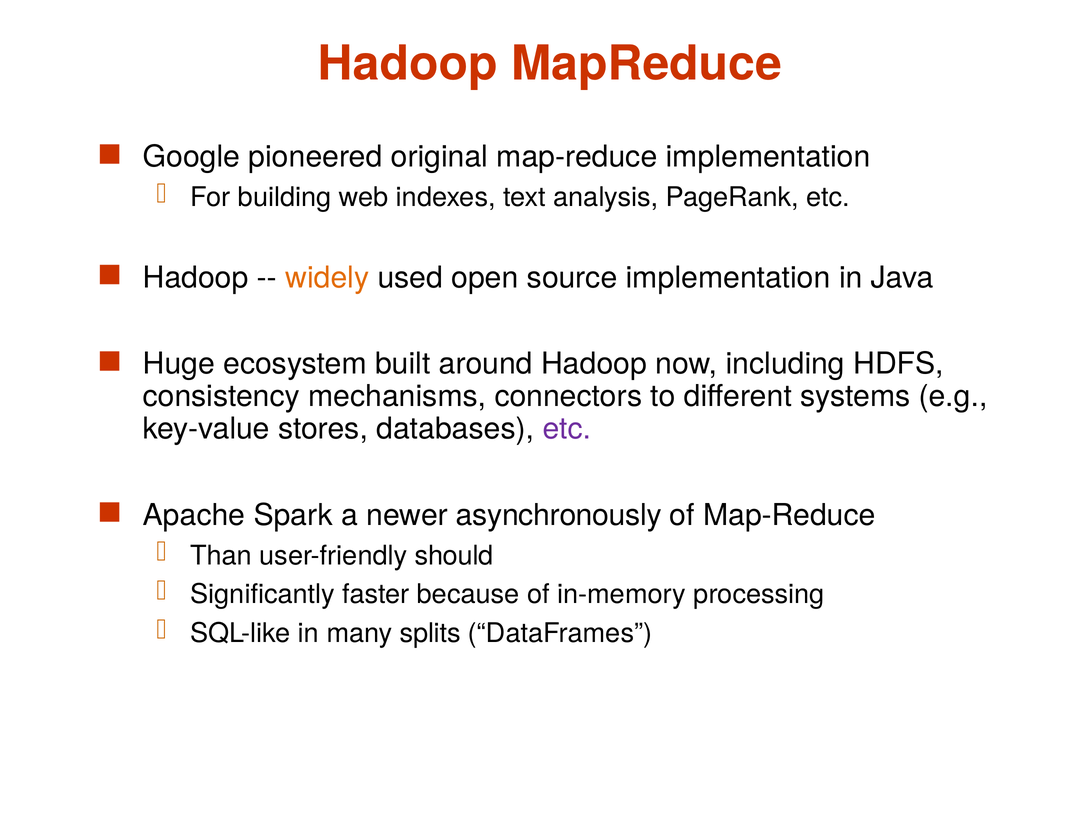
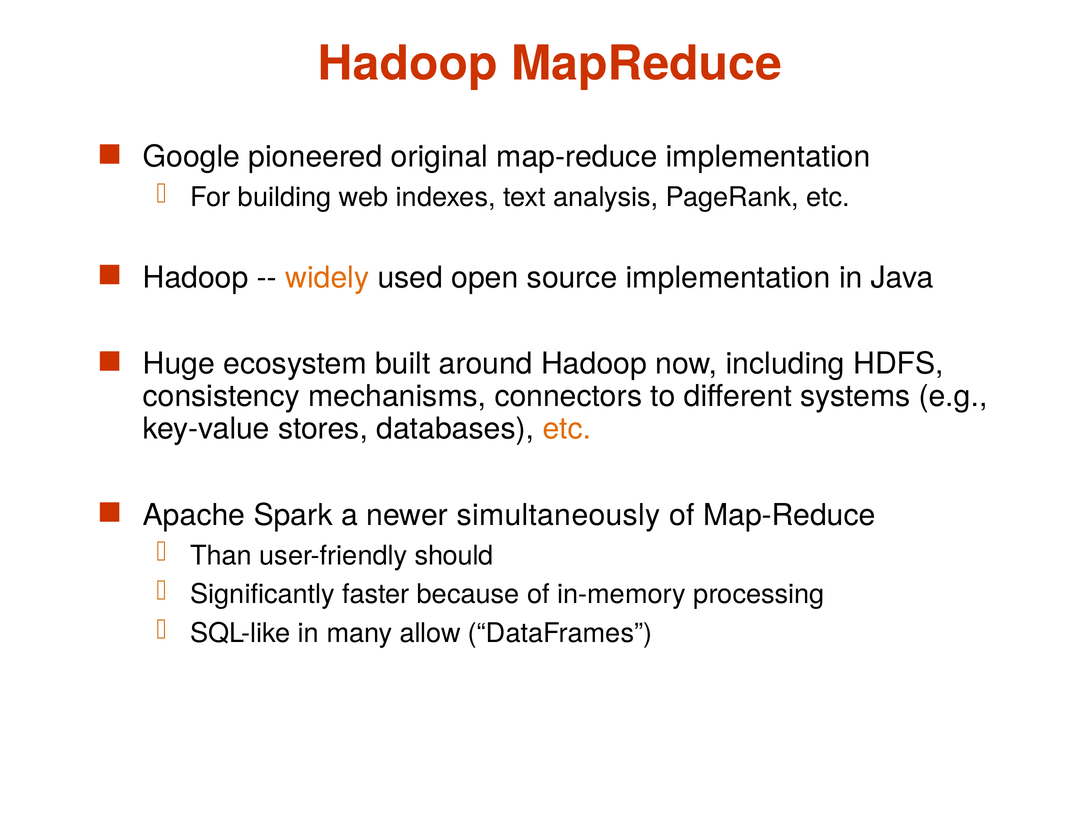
etc at (567, 429) colour: purple -> orange
asynchronously: asynchronously -> simultaneously
splits: splits -> allow
